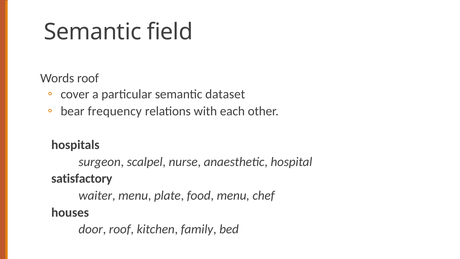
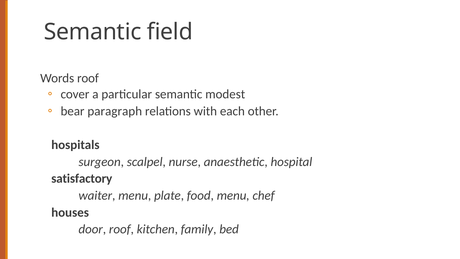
dataset: dataset -> modest
frequency: frequency -> paragraph
